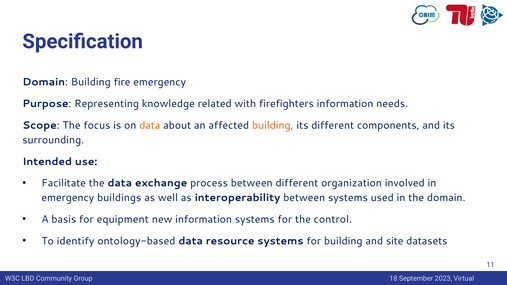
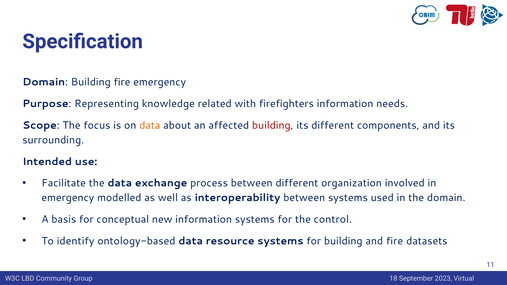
building at (273, 125) colour: orange -> red
buildings: buildings -> modelled
equipment: equipment -> conceptual
and site: site -> fire
